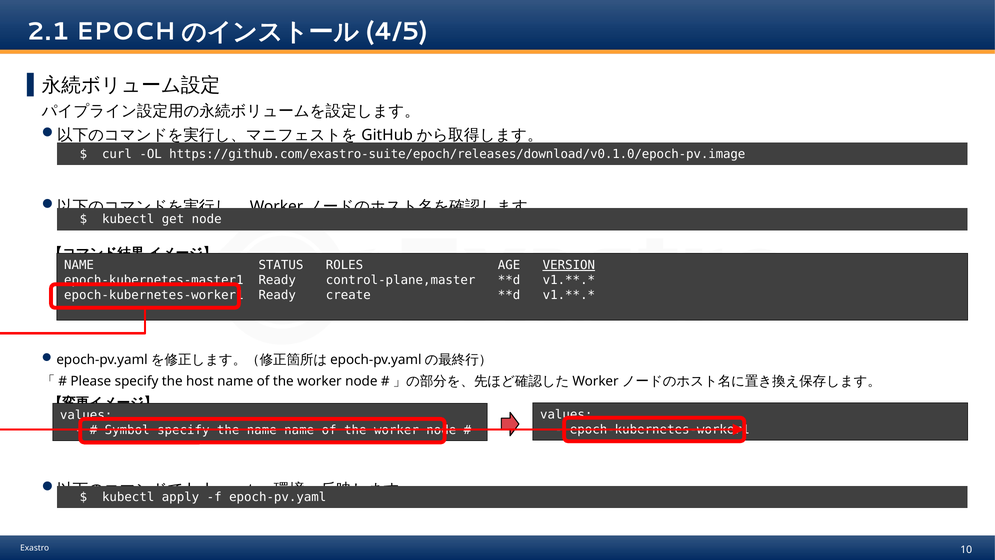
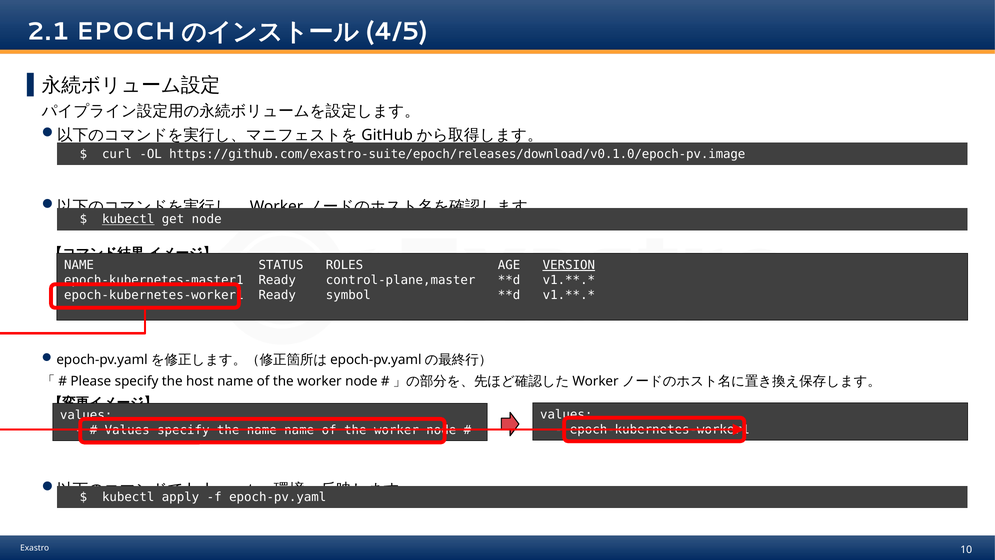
kubectl at (128, 219) underline: none -> present
create: create -> symbol
Symbol at (127, 430): Symbol -> Values
